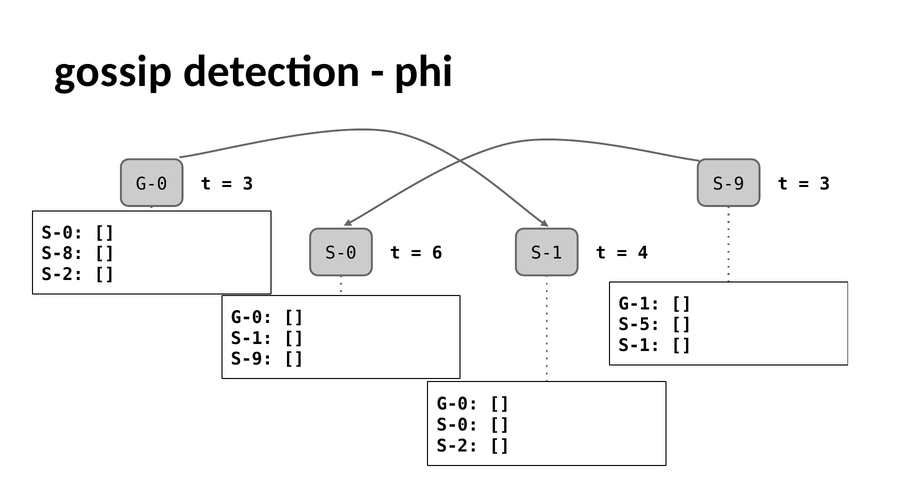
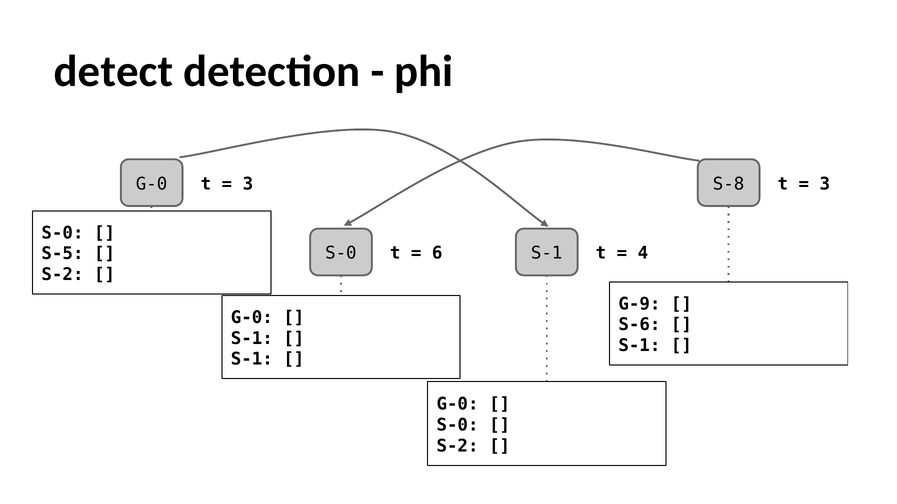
gossip: gossip -> detect
S-9 at (729, 184): S-9 -> S-8
S-8: S-8 -> S-5
G-1: G-1 -> G-9
S-5: S-5 -> S-6
S-9 at (252, 360): S-9 -> S-1
